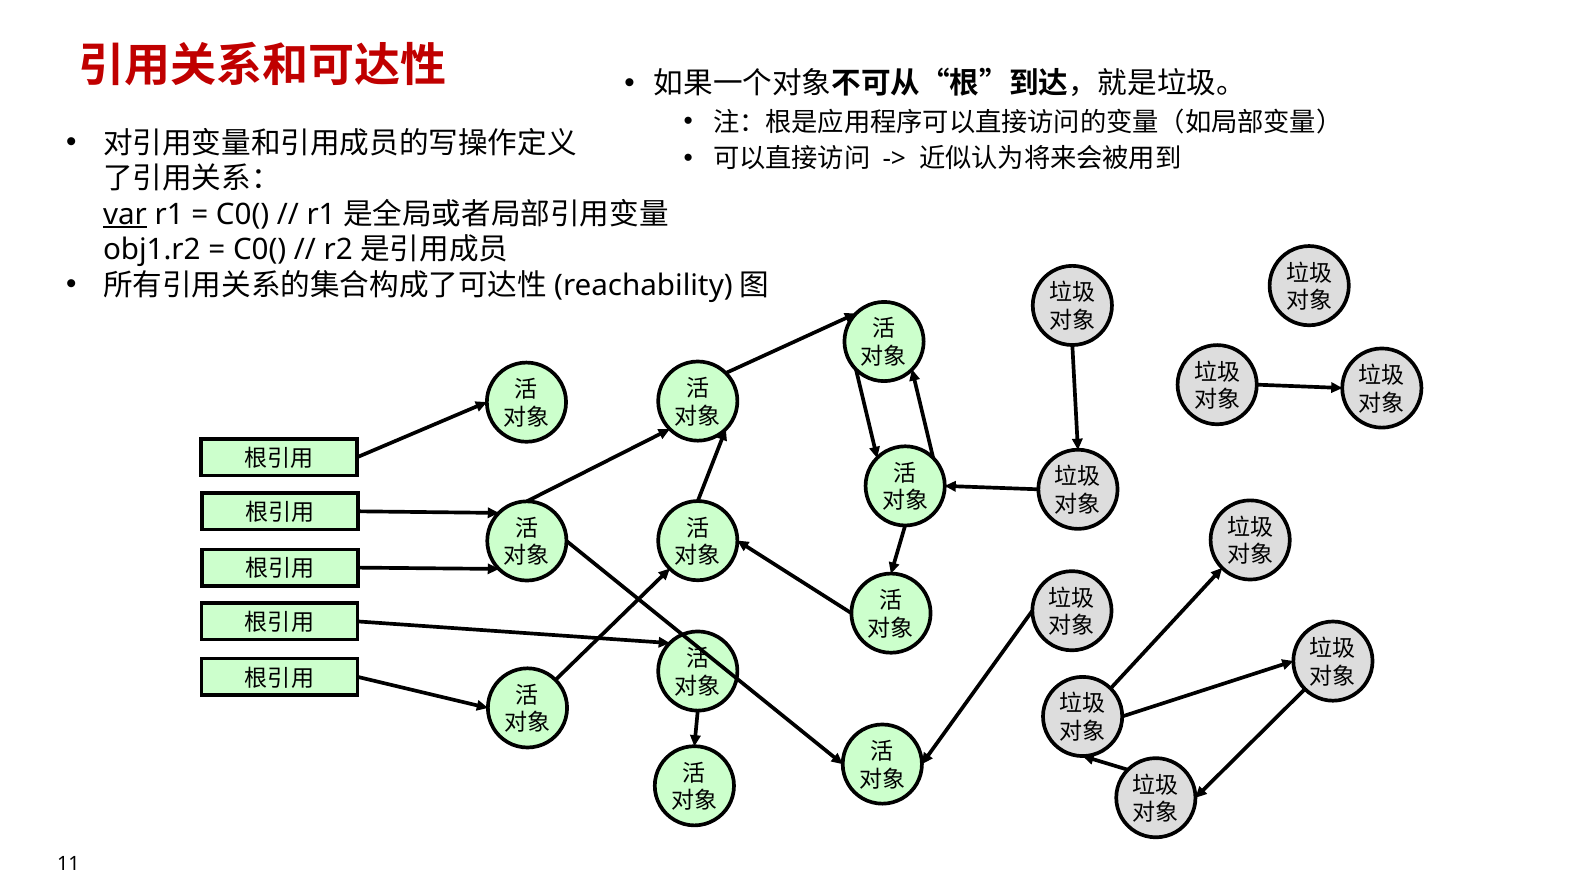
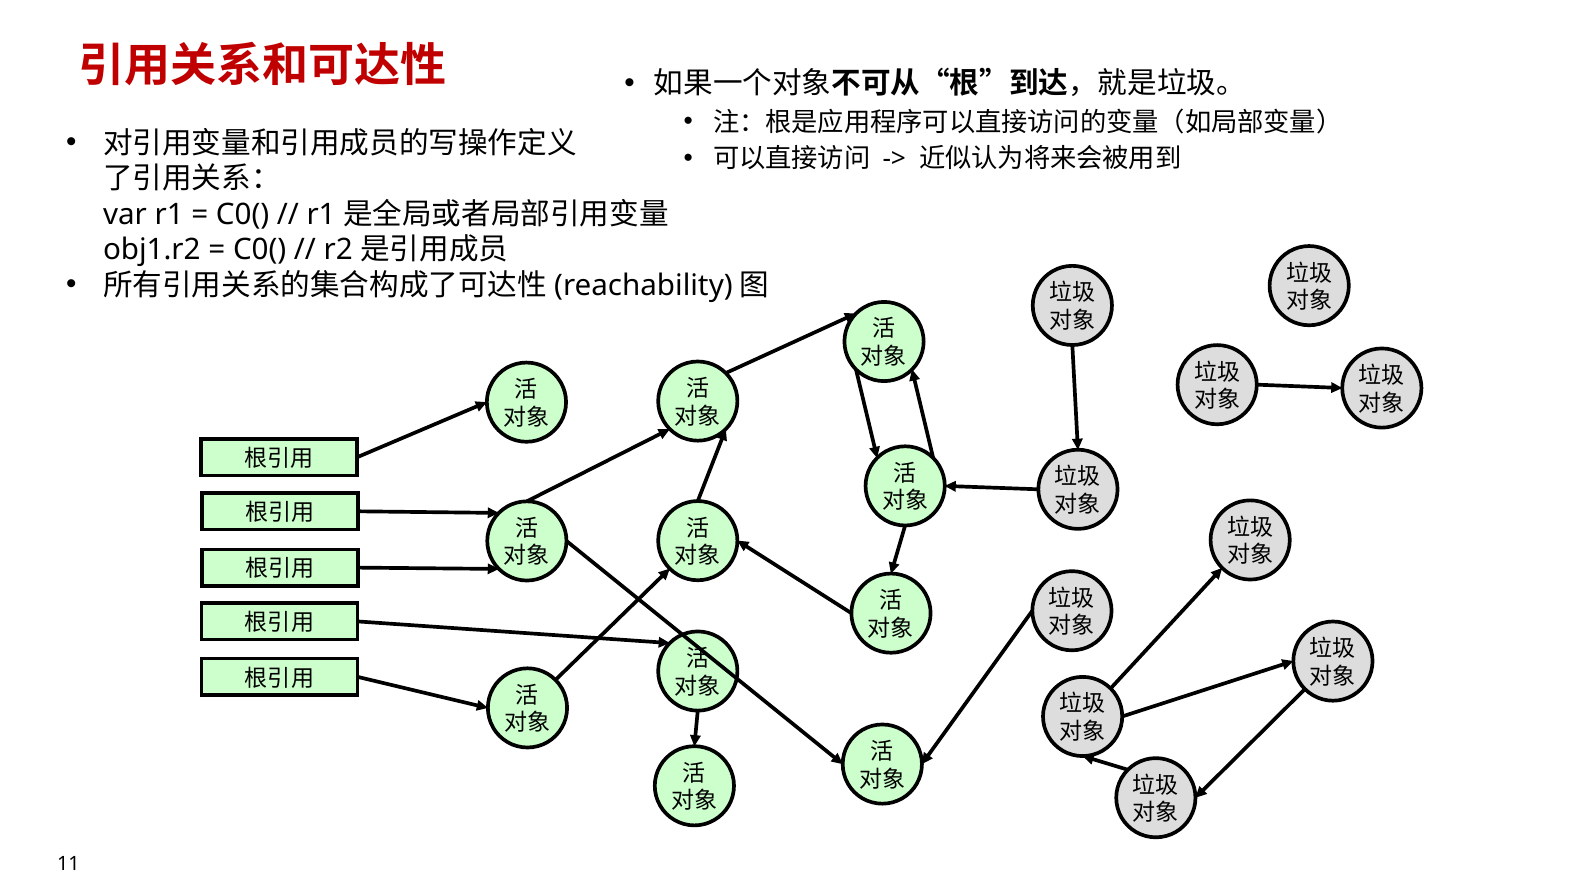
var underline: present -> none
